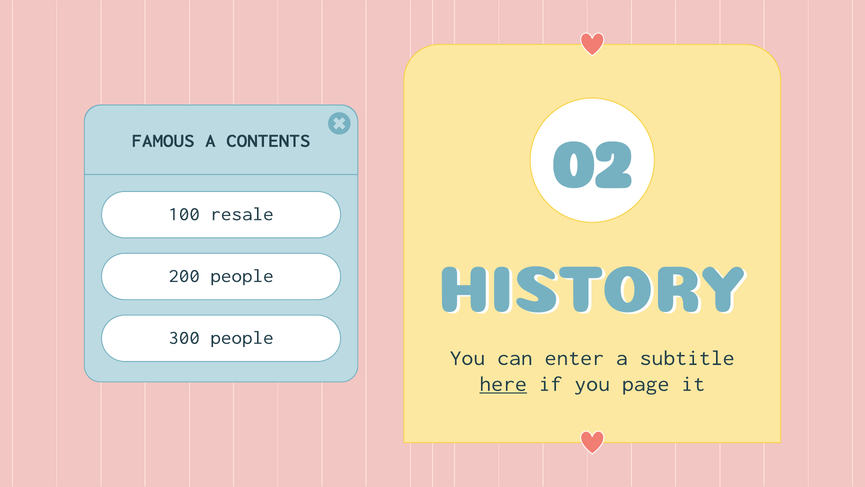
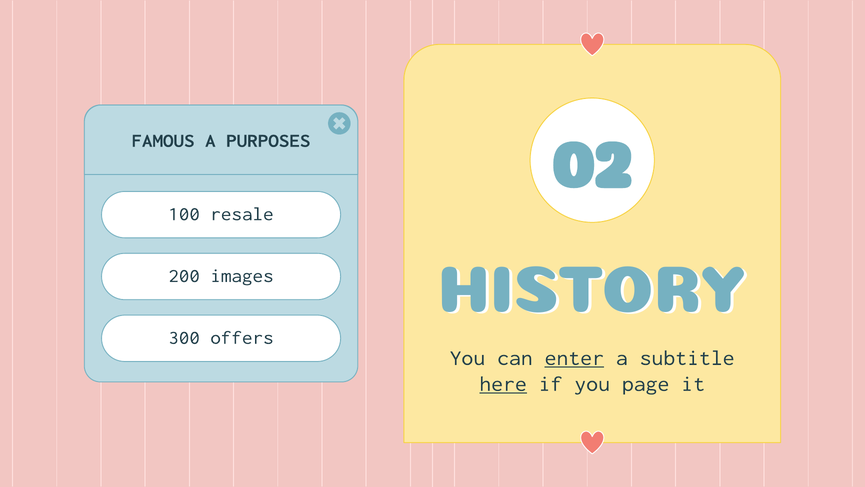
CONTENTS: CONTENTS -> PURPOSES
200 people: people -> images
300 people: people -> offers
enter underline: none -> present
